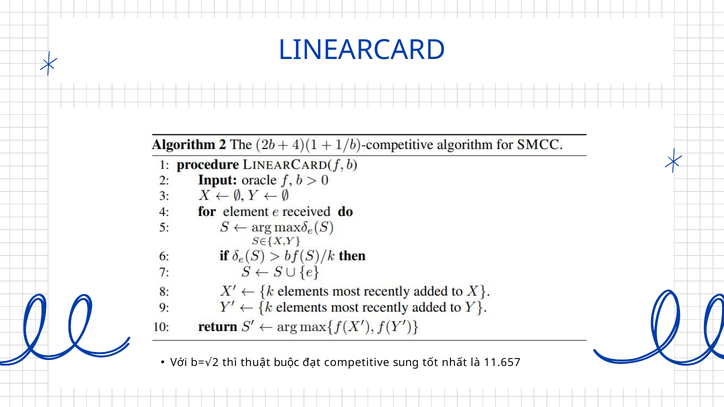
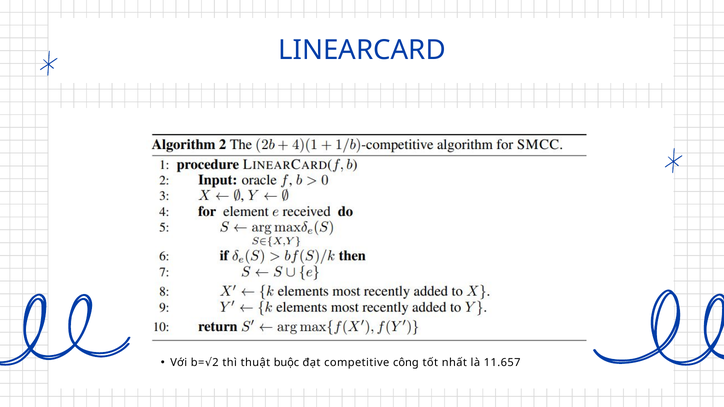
sung: sung -> công
